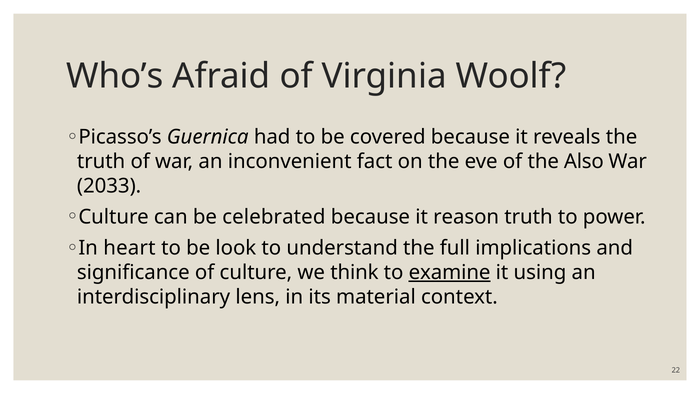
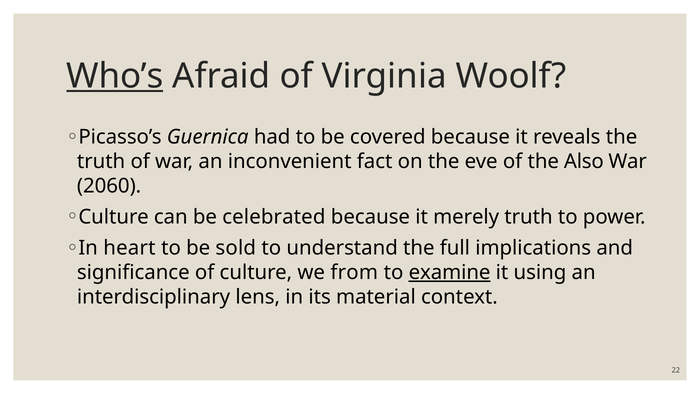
Who’s underline: none -> present
2033: 2033 -> 2060
reason: reason -> merely
look: look -> sold
think: think -> from
